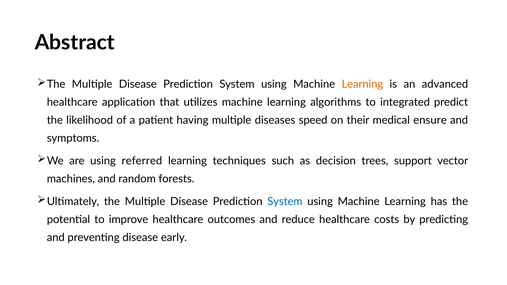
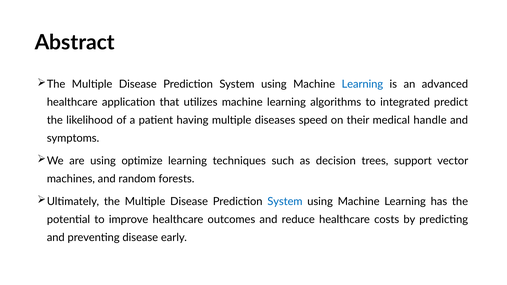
Learning at (362, 84) colour: orange -> blue
ensure: ensure -> handle
referred: referred -> optimize
